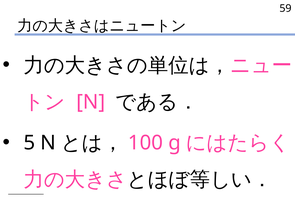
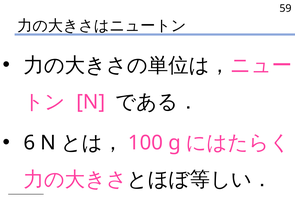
5: 5 -> 6
